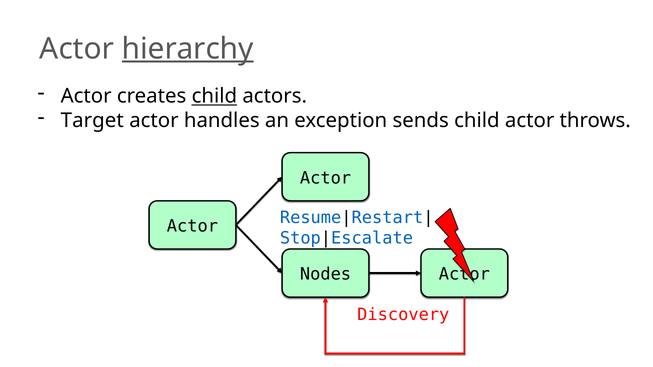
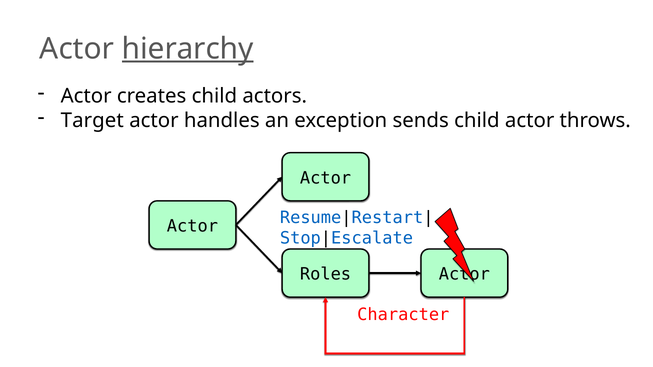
child at (214, 96) underline: present -> none
Nodes: Nodes -> Roles
Discovery: Discovery -> Character
